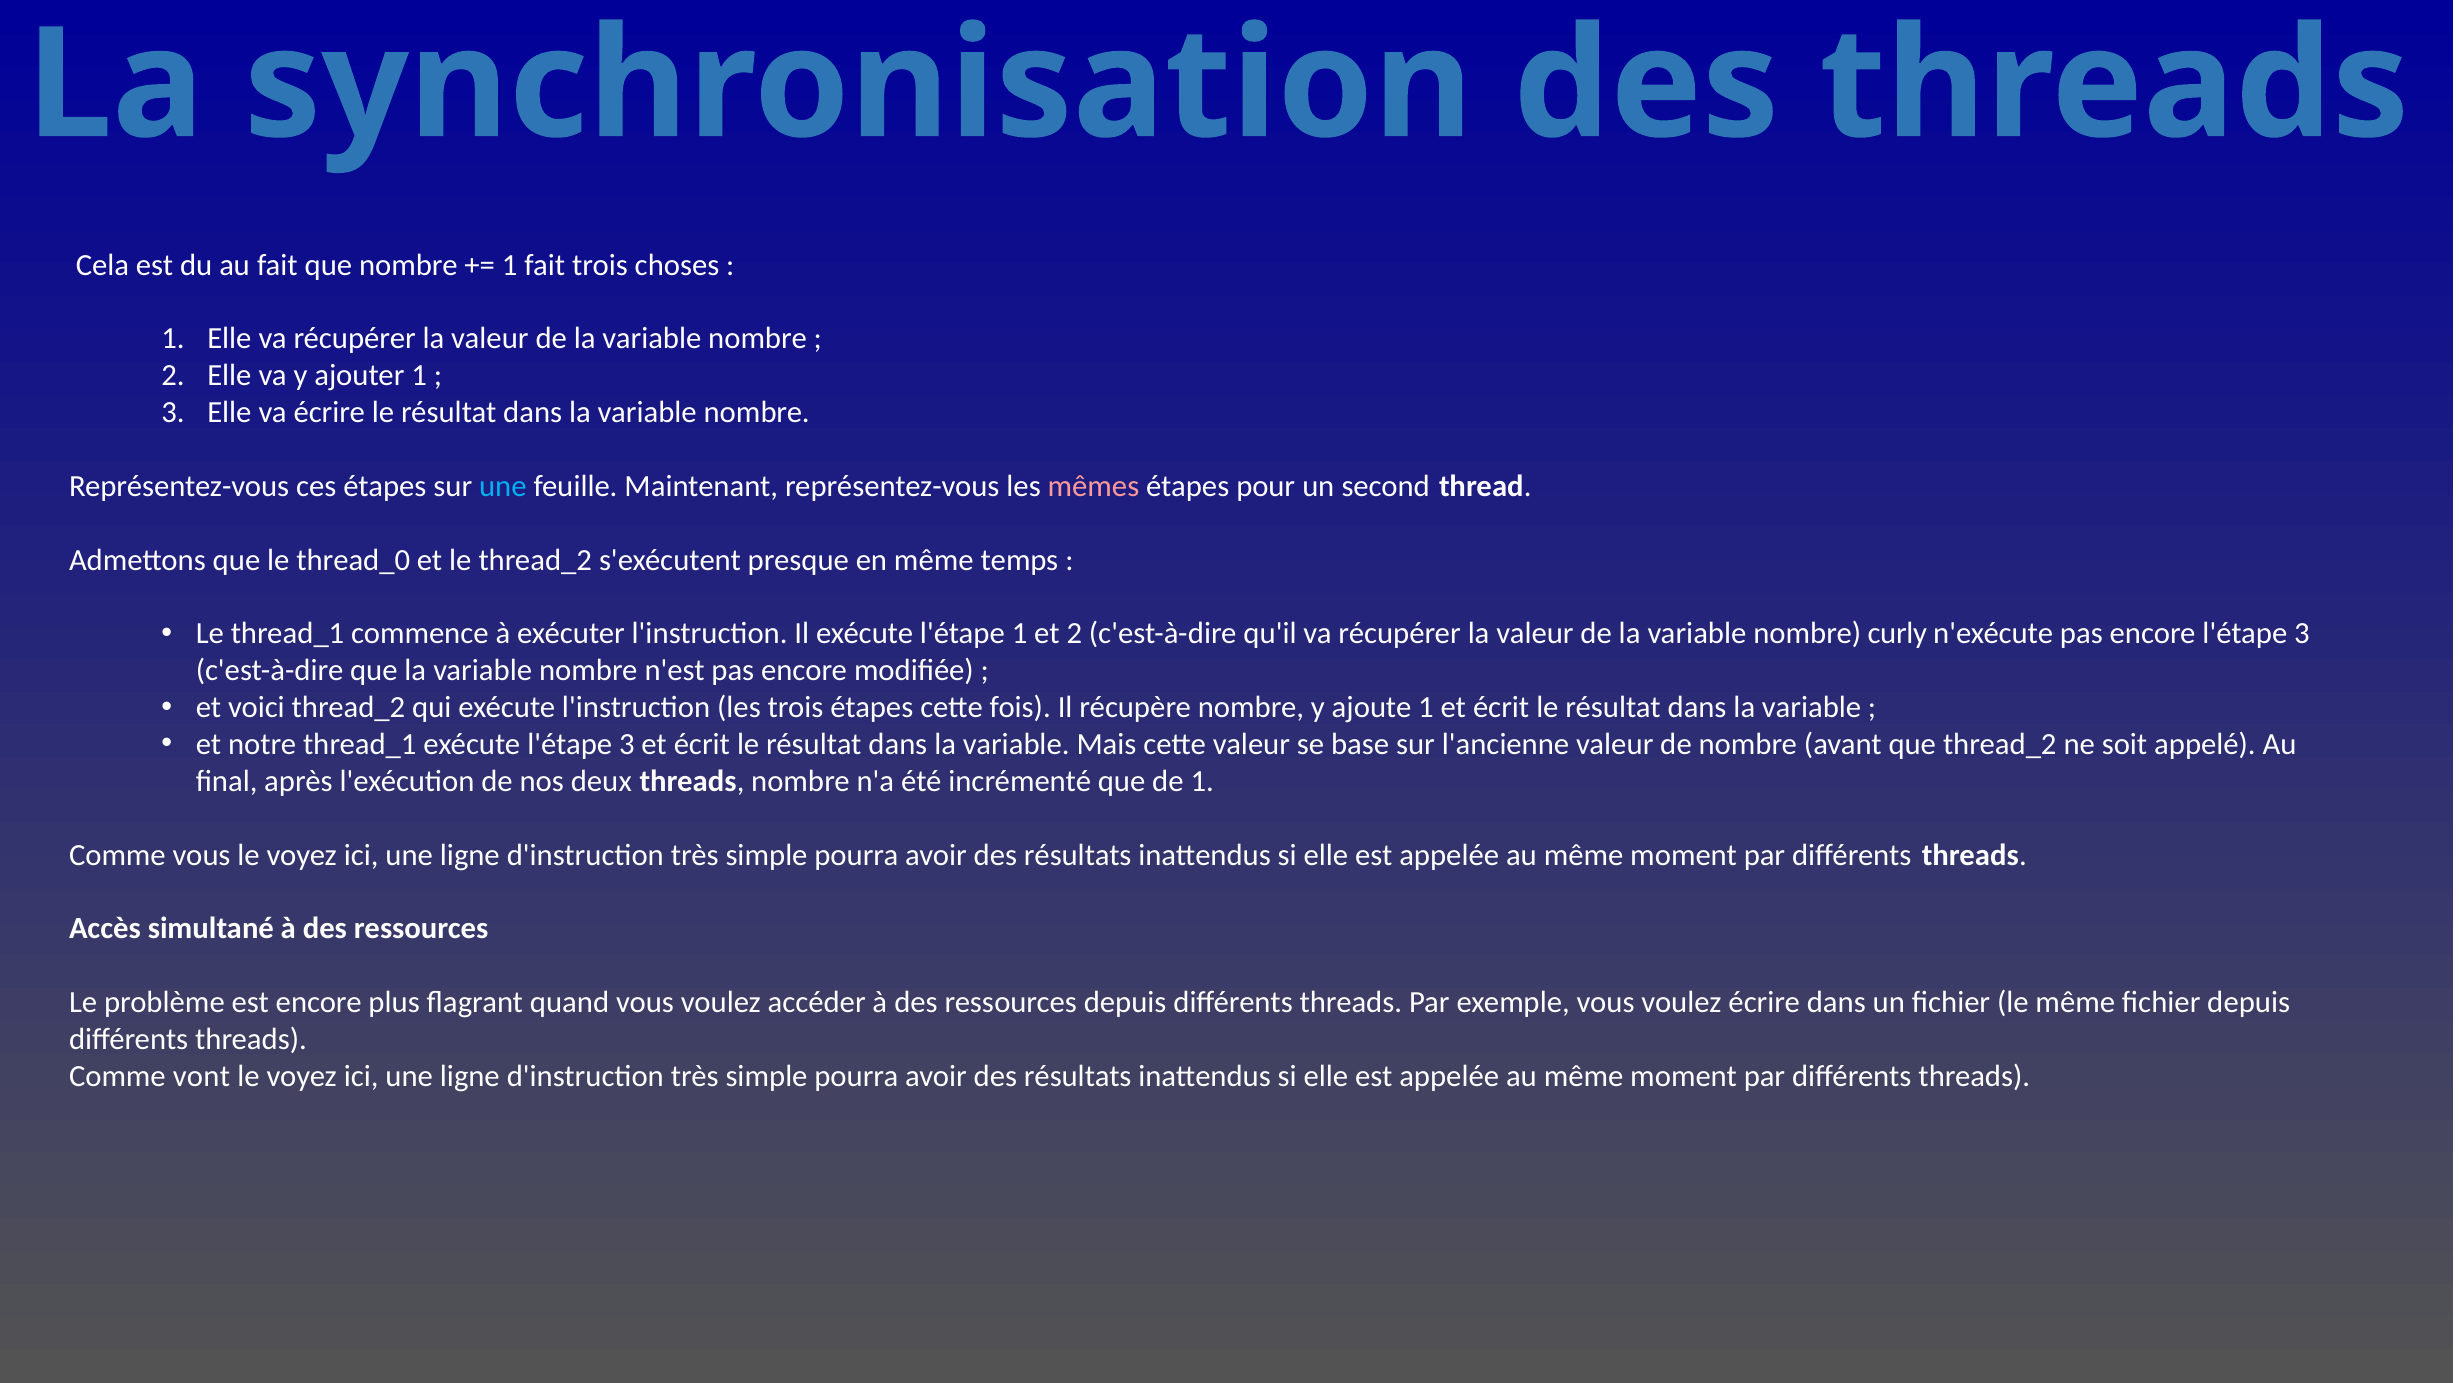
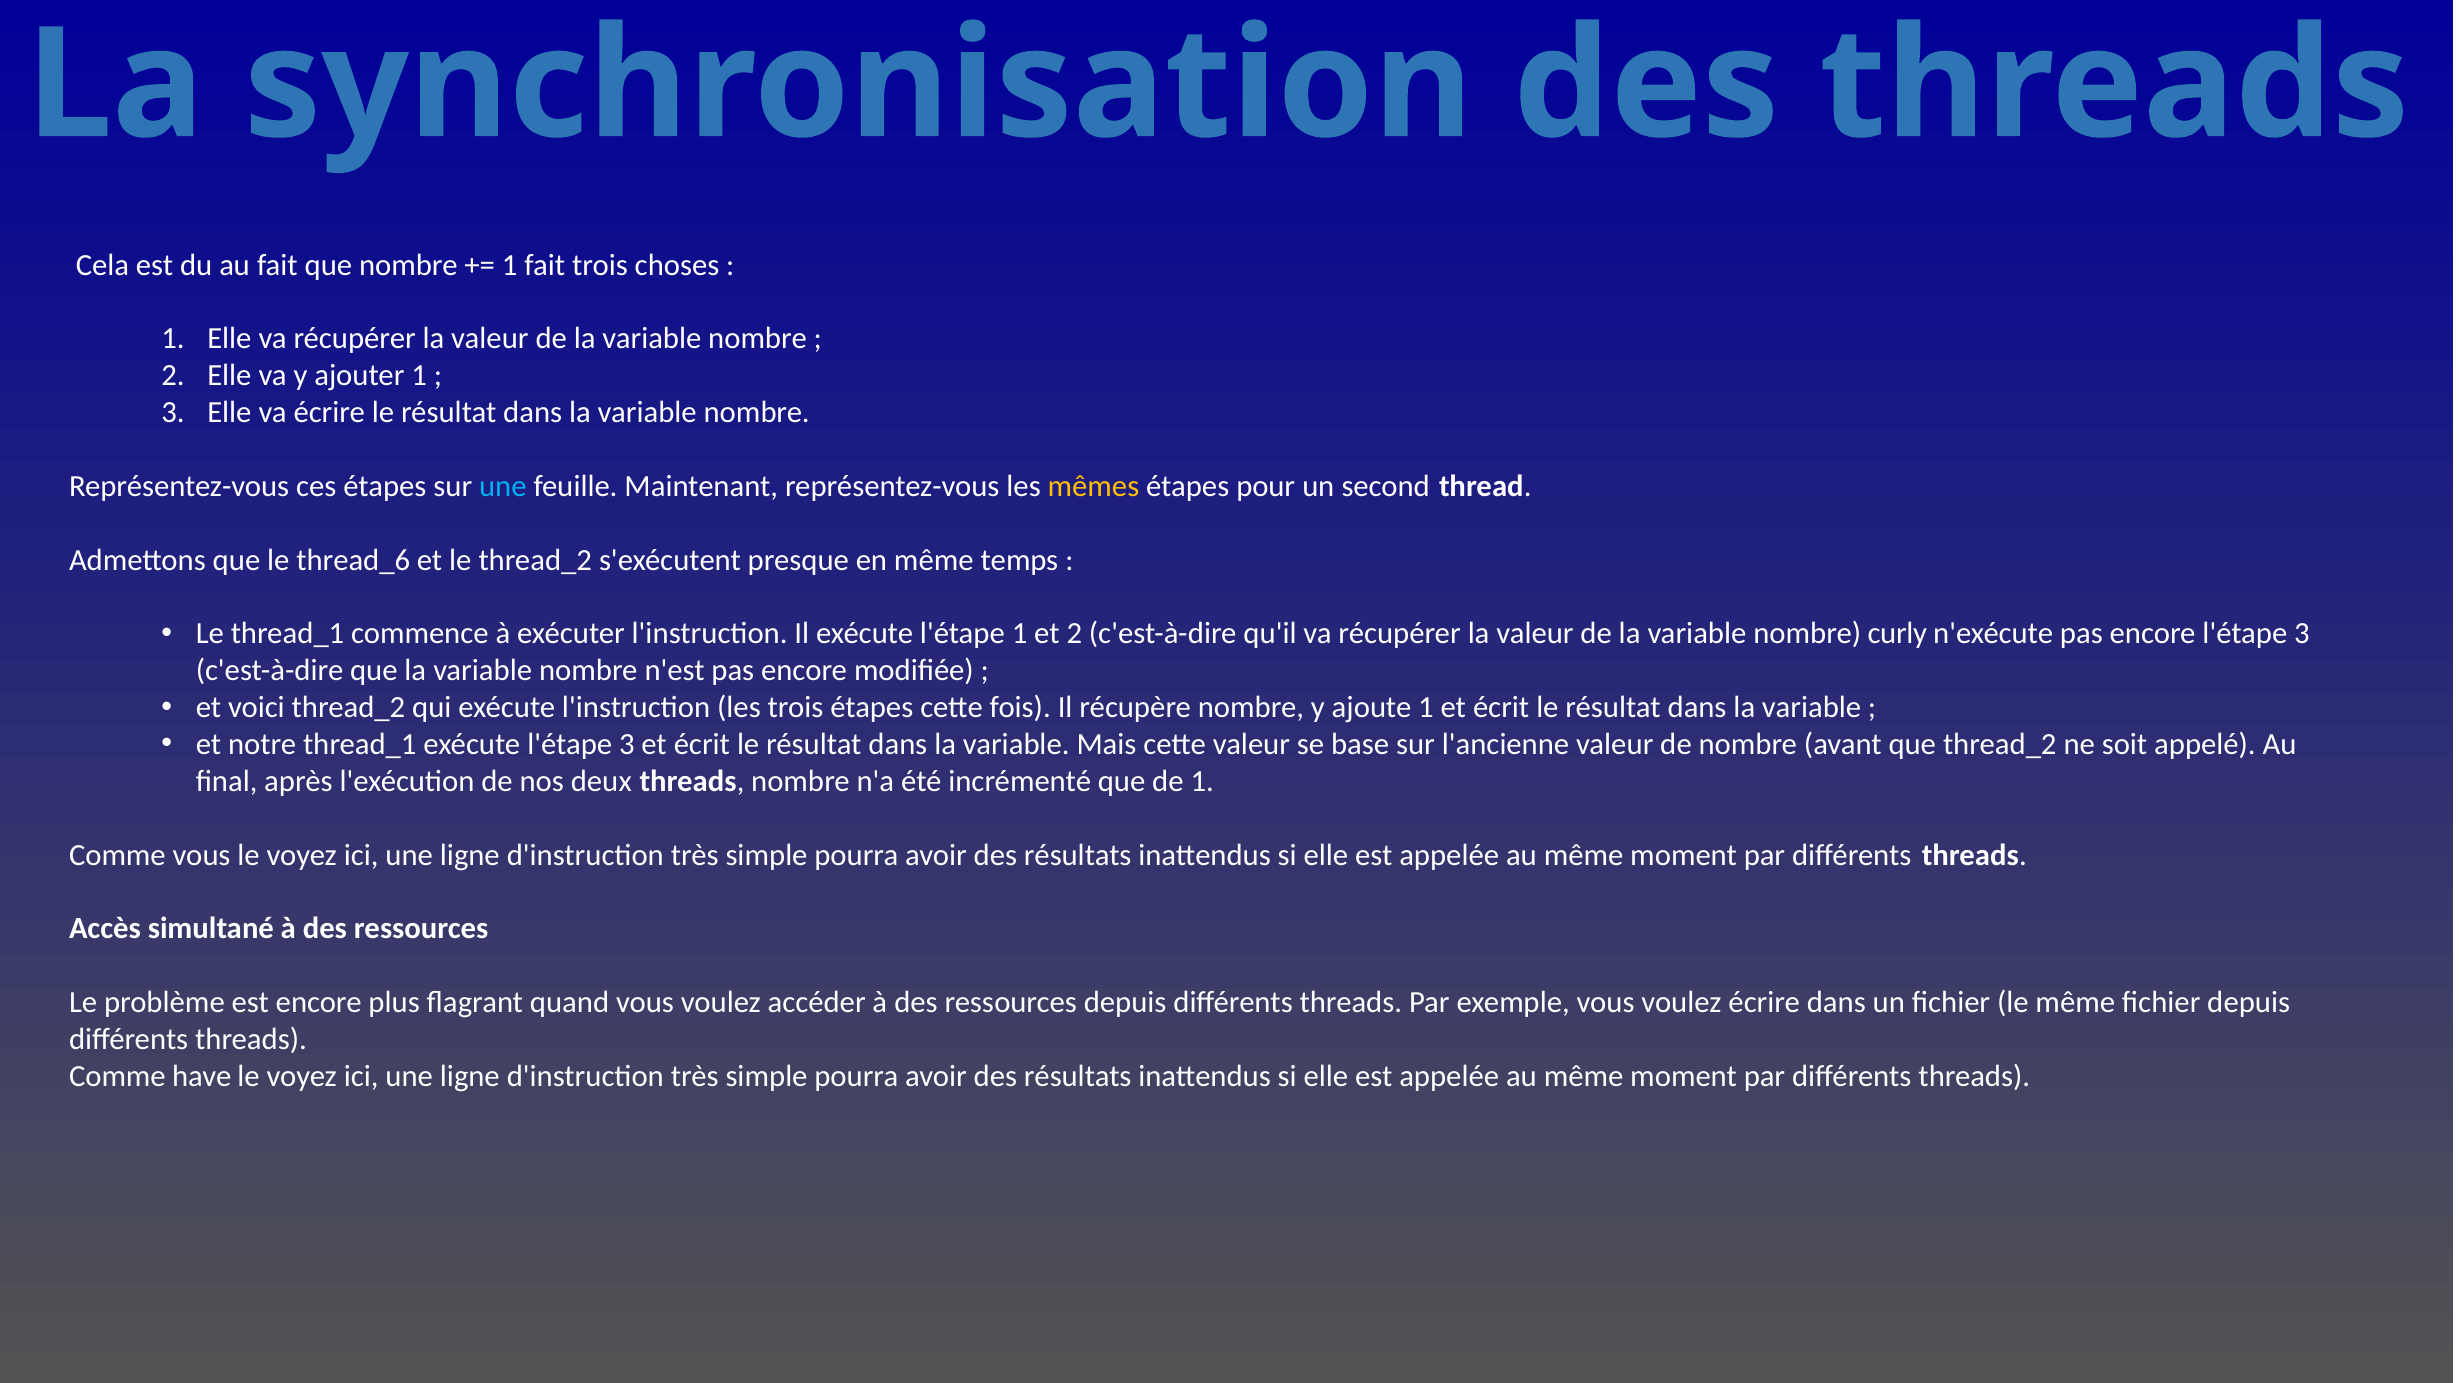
mêmes colour: pink -> yellow
thread_0: thread_0 -> thread_6
vont: vont -> have
